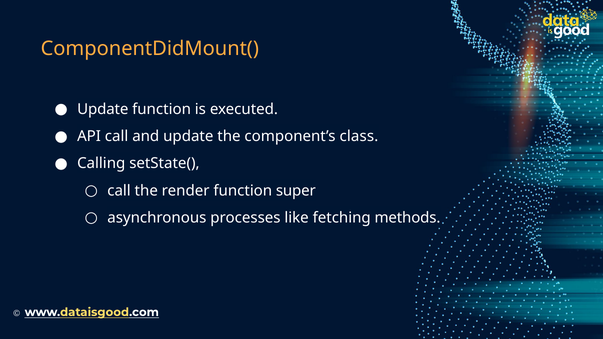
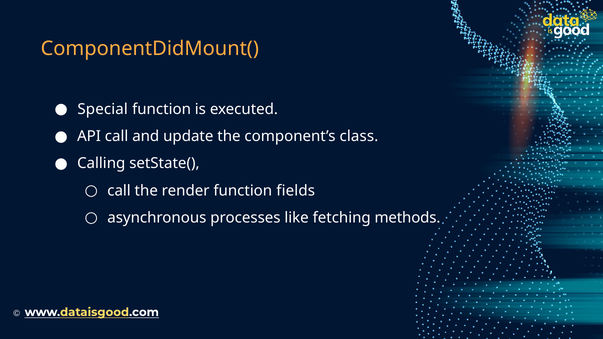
Update at (103, 109): Update -> Special
super: super -> fields
